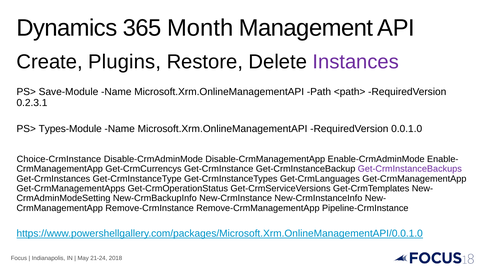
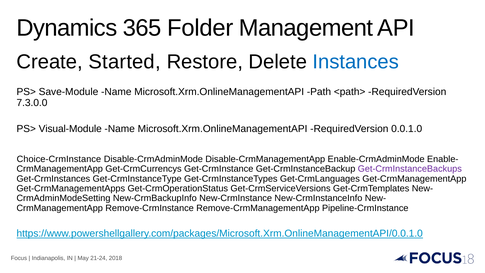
Month: Month -> Folder
Plugins: Plugins -> Started
Instances colour: purple -> blue
0.2.3.1: 0.2.3.1 -> 7.3.0.0
Types-Module: Types-Module -> Visual-Module
